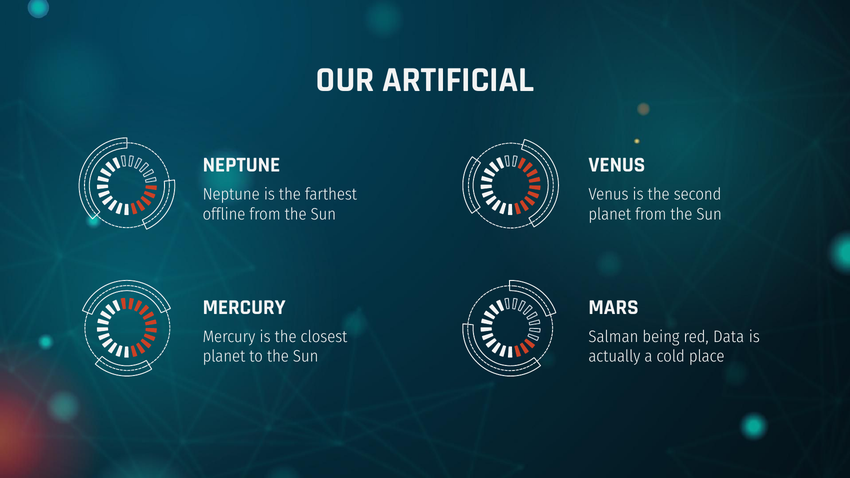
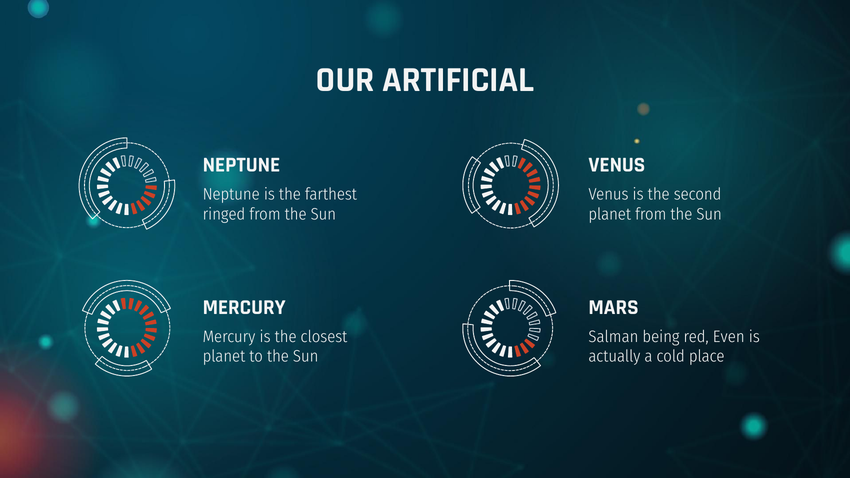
offline: offline -> ringed
Data: Data -> Even
